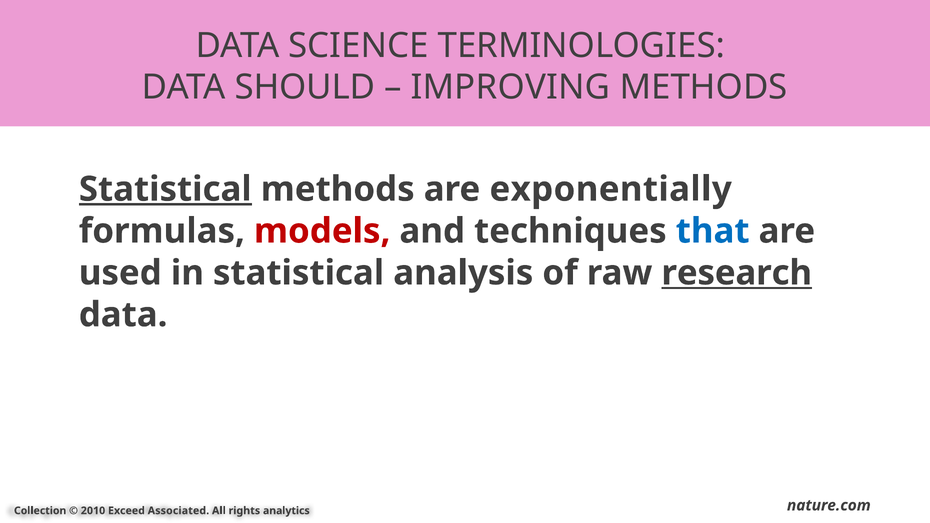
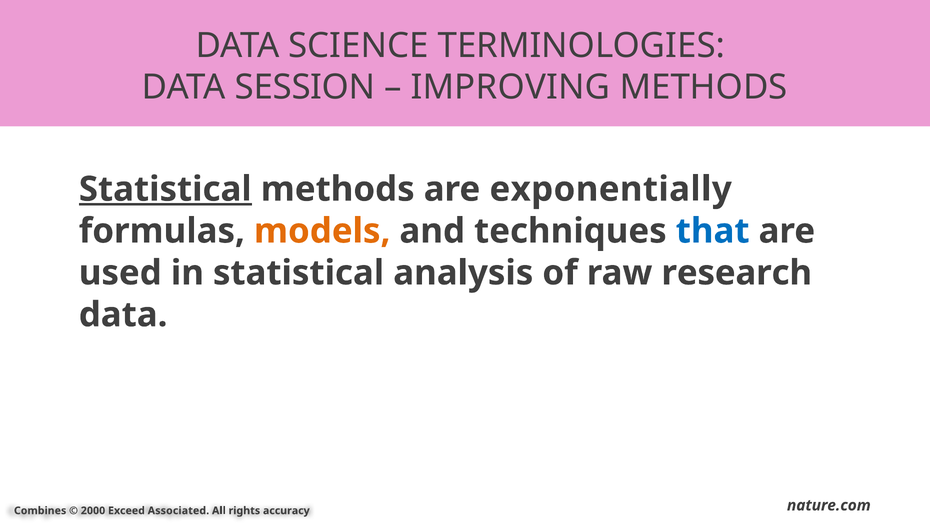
SHOULD: SHOULD -> SESSION
models colour: red -> orange
research underline: present -> none
Collection: Collection -> Combines
2010: 2010 -> 2000
analytics: analytics -> accuracy
